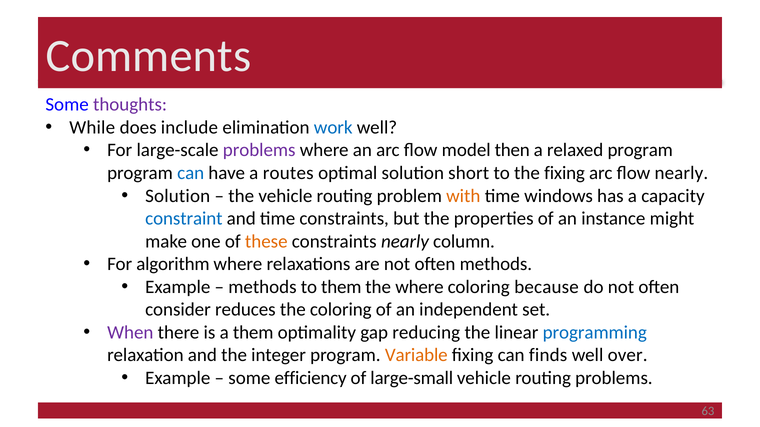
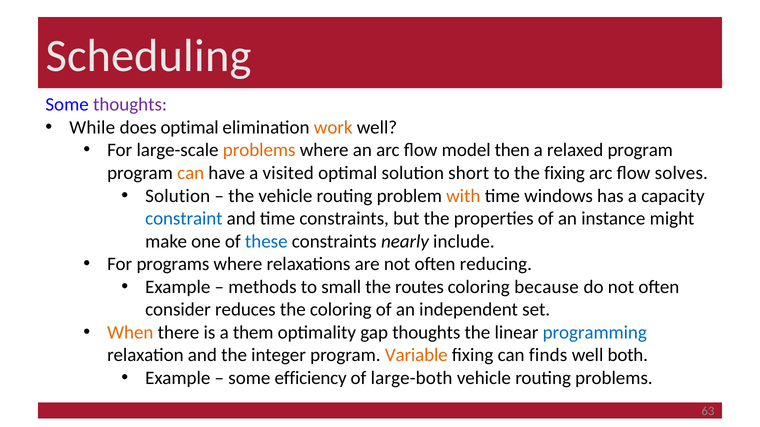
Comments: Comments -> Scheduling
does include: include -> optimal
work colour: blue -> orange
problems at (259, 150) colour: purple -> orange
can at (191, 173) colour: blue -> orange
routes: routes -> visited
flow nearly: nearly -> solves
these colour: orange -> blue
column: column -> include
algorithm: algorithm -> programs
often methods: methods -> reducing
to them: them -> small
the where: where -> routes
When colour: purple -> orange
gap reducing: reducing -> thoughts
over: over -> both
large-small: large-small -> large-both
